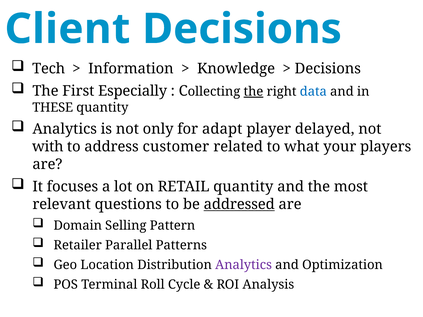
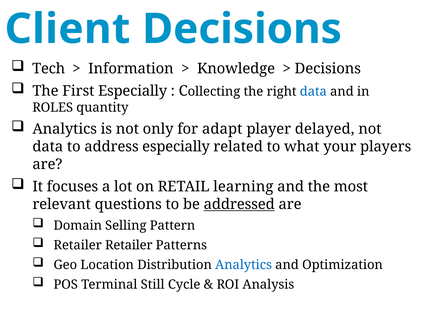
the at (253, 92) underline: present -> none
THESE: THESE -> ROLES
with at (48, 147): with -> data
address customer: customer -> especially
RETAIL quantity: quantity -> learning
Retailer Parallel: Parallel -> Retailer
Analytics at (244, 265) colour: purple -> blue
Roll: Roll -> Still
